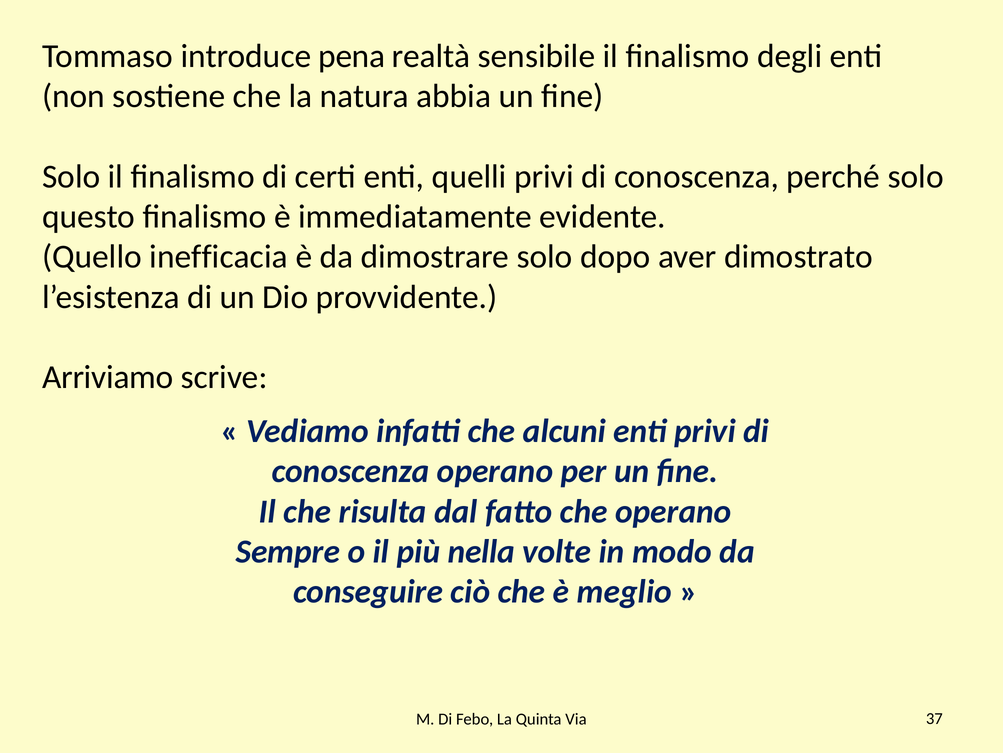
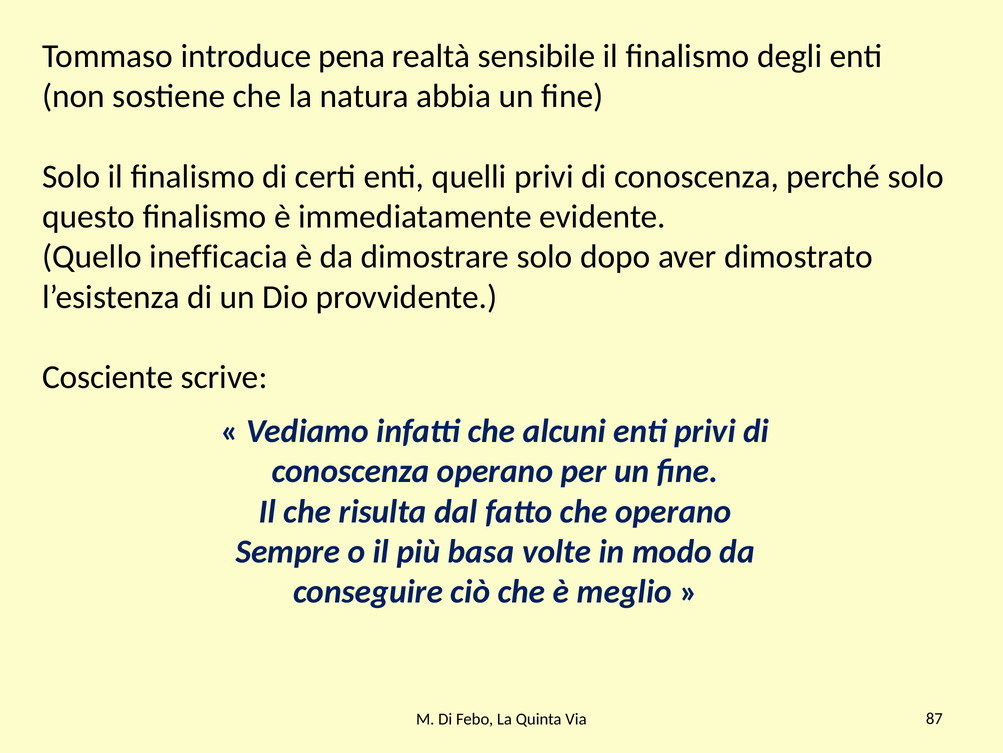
Arriviamo: Arriviamo -> Cosciente
nella: nella -> basa
37: 37 -> 87
